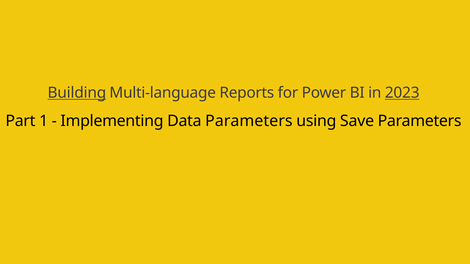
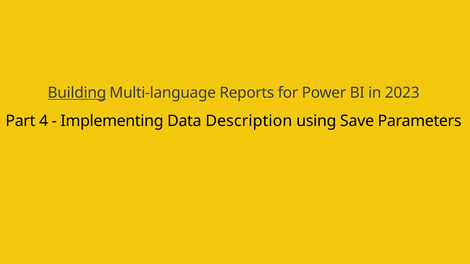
2023 underline: present -> none
1: 1 -> 4
Data Parameters: Parameters -> Description
